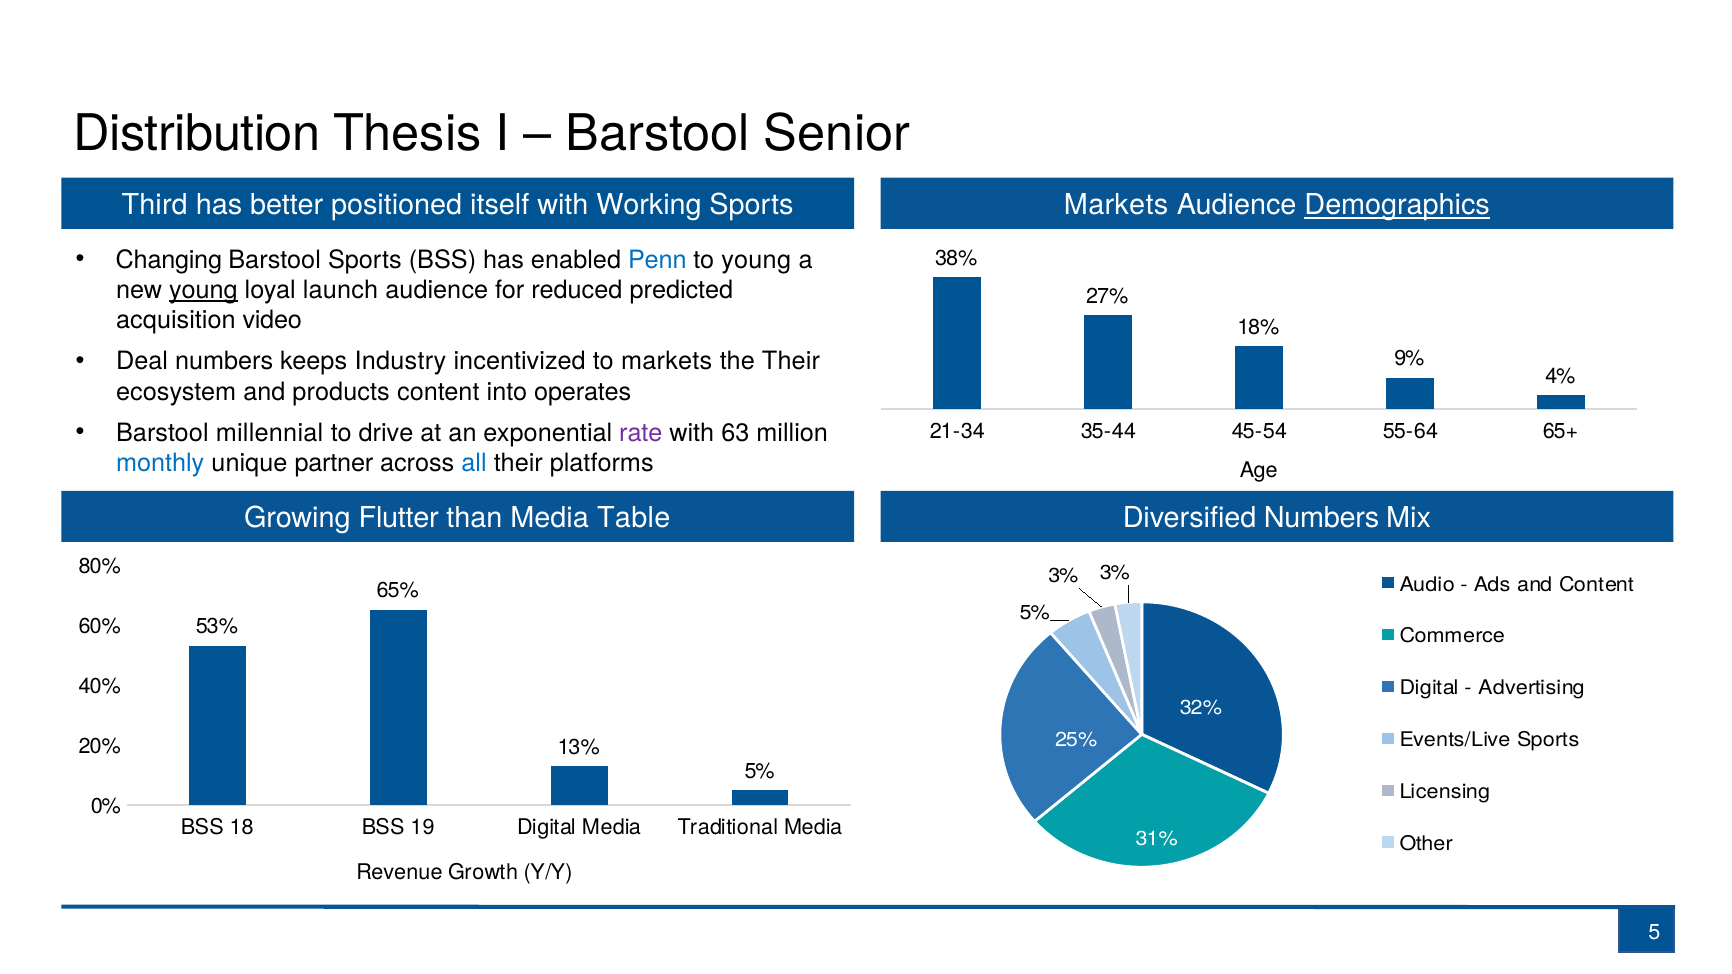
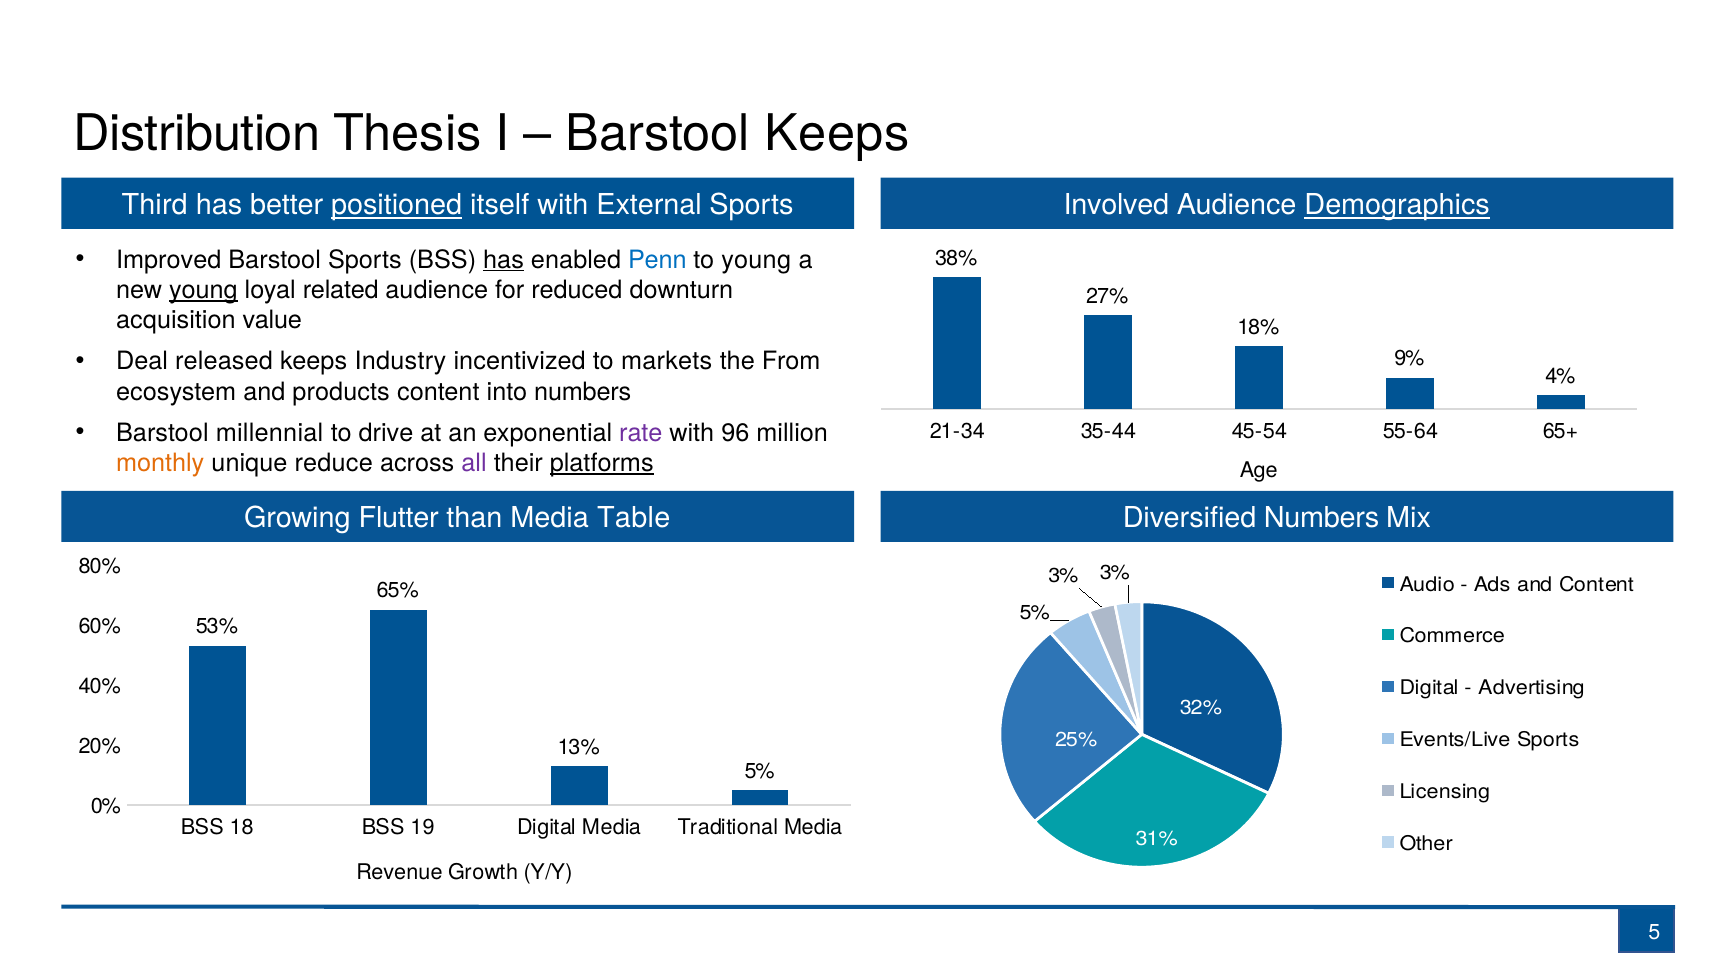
Barstool Senior: Senior -> Keeps
positioned underline: none -> present
Working: Working -> External
Sports Markets: Markets -> Involved
Changing: Changing -> Improved
has at (504, 260) underline: none -> present
launch: launch -> related
predicted: predicted -> downturn
video: video -> value
Deal numbers: numbers -> released
the Their: Their -> From
into operates: operates -> numbers
63: 63 -> 96
monthly colour: blue -> orange
partner: partner -> reduce
all colour: blue -> purple
platforms underline: none -> present
